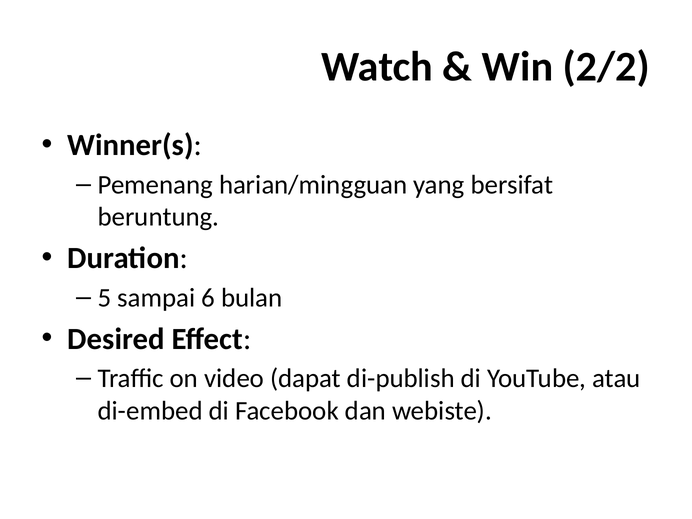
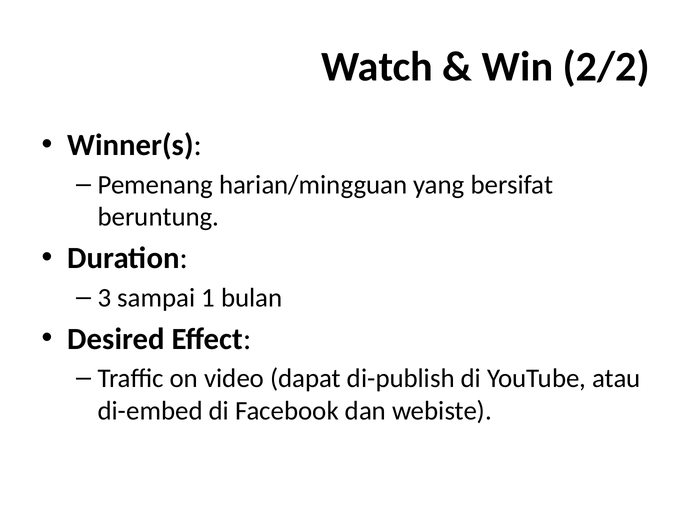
5: 5 -> 3
6: 6 -> 1
